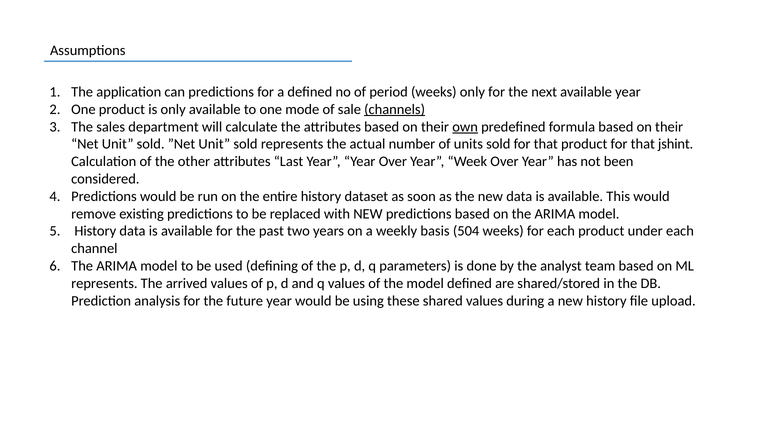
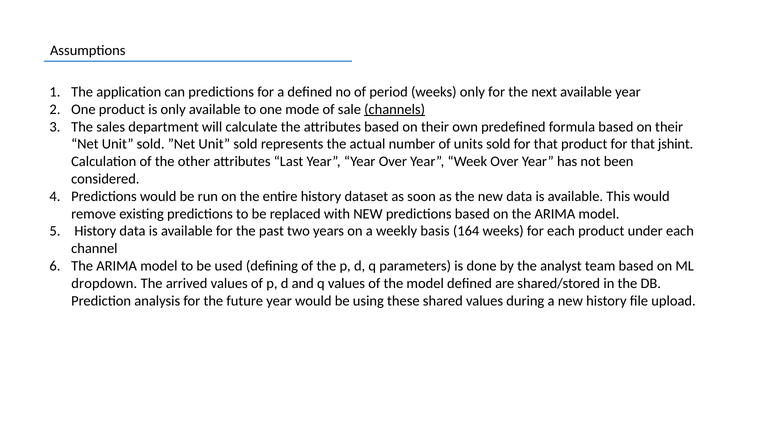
own underline: present -> none
504: 504 -> 164
represents at (104, 283): represents -> dropdown
